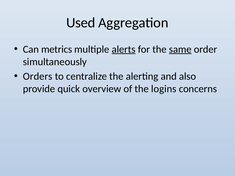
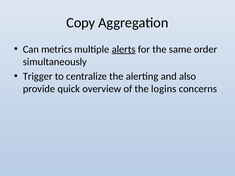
Used: Used -> Copy
same underline: present -> none
Orders: Orders -> Trigger
